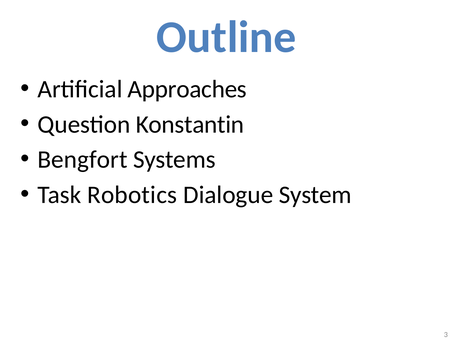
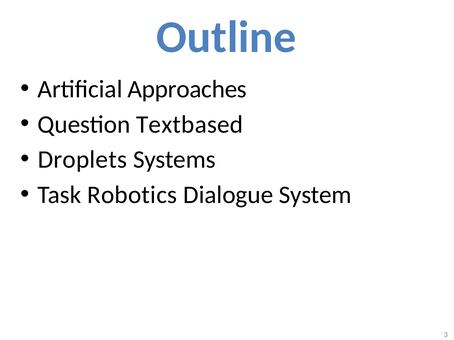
Konstantin: Konstantin -> Textbased
Bengfort: Bengfort -> Droplets
